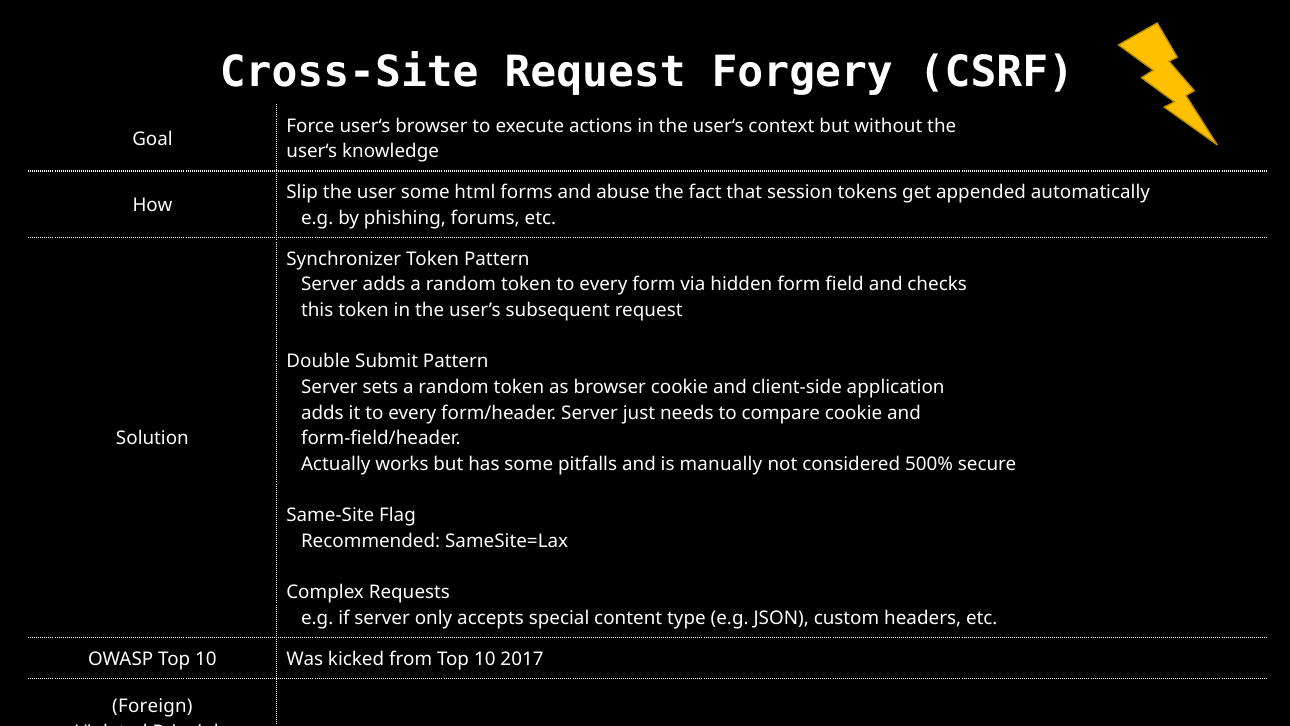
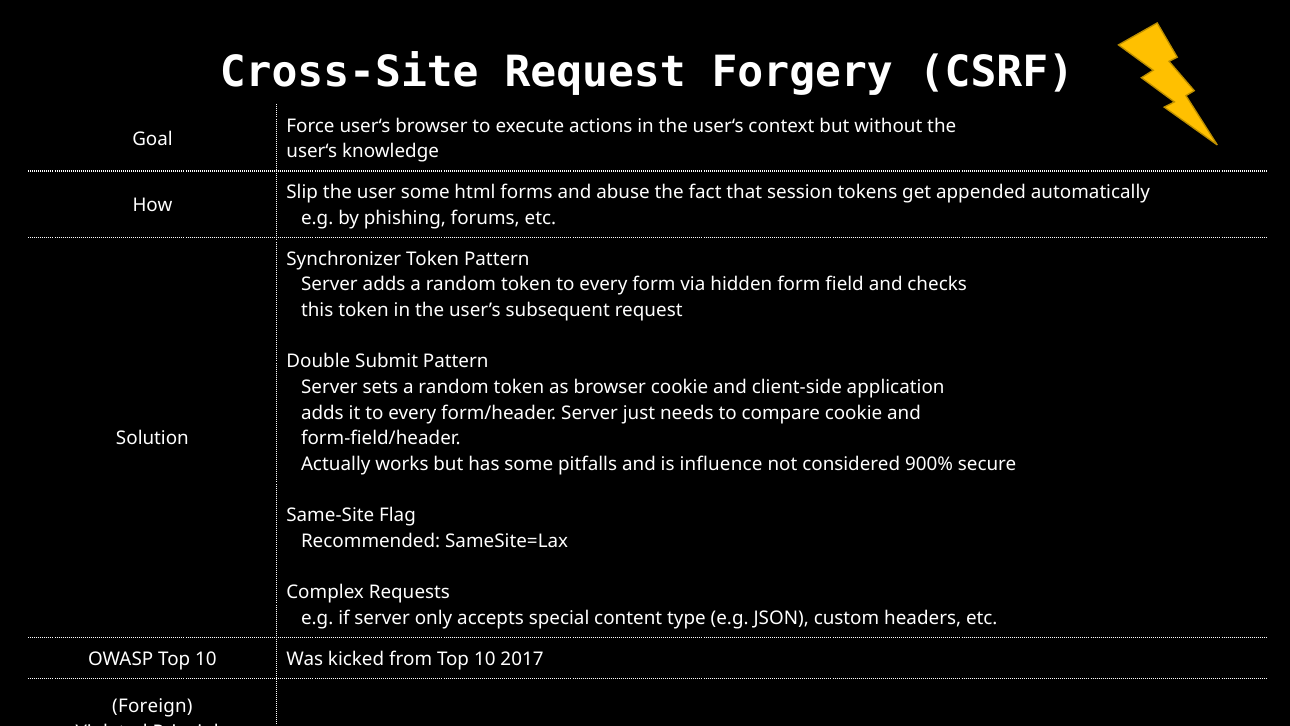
manually: manually -> influence
500%: 500% -> 900%
